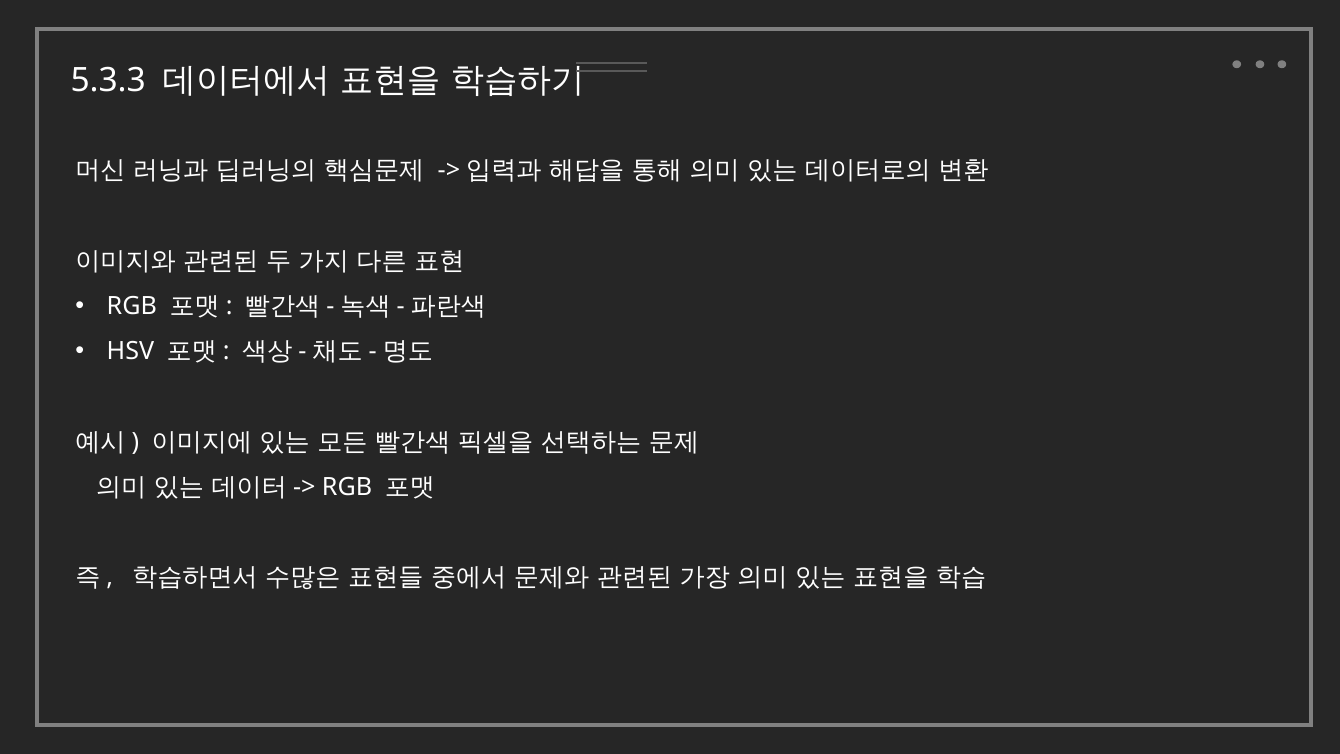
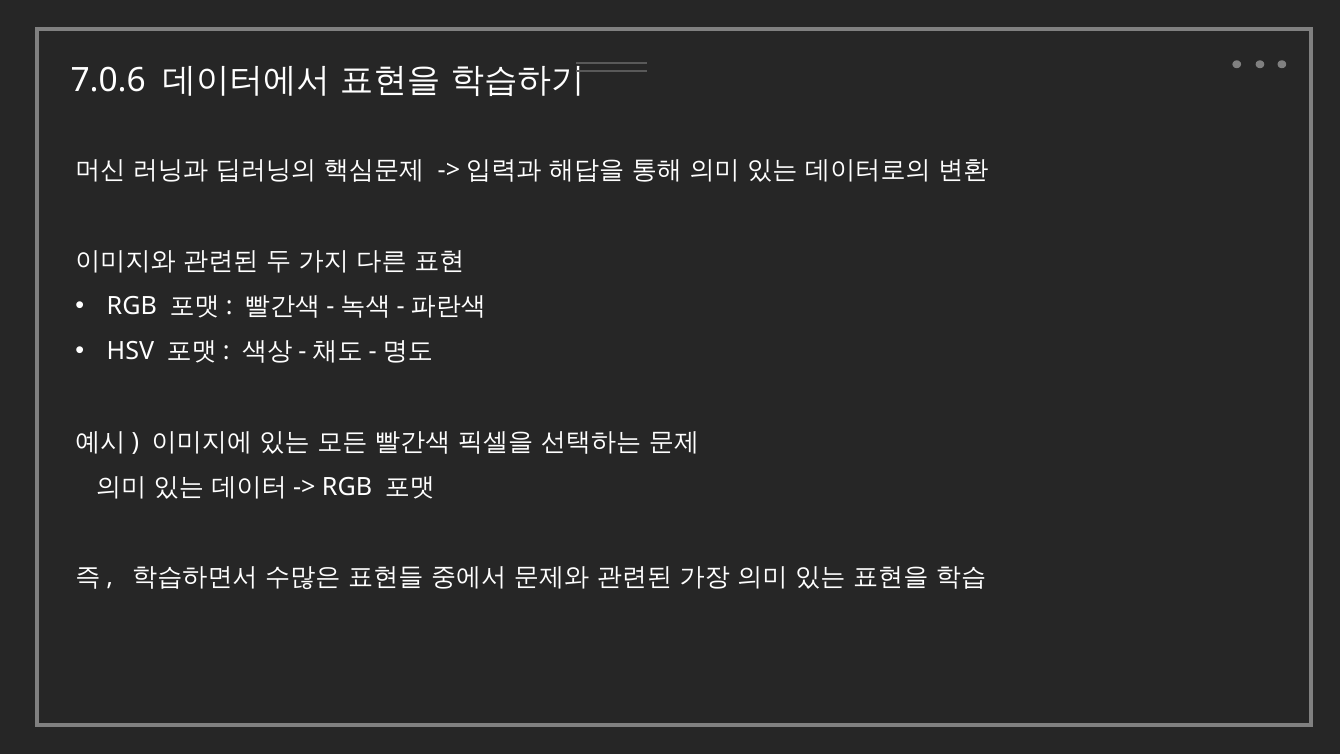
5.3.3: 5.3.3 -> 7.0.6
